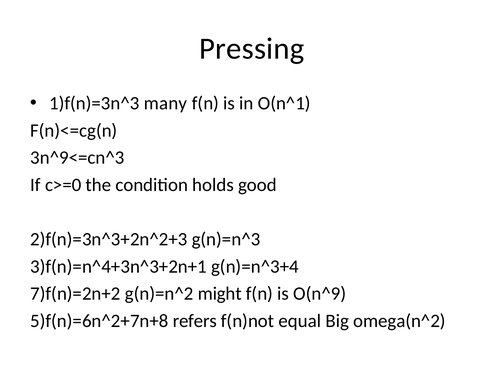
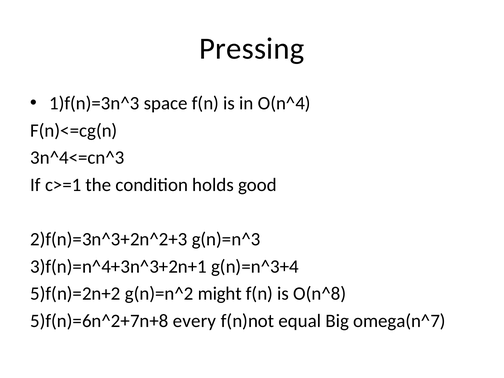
many: many -> space
O(n^1: O(n^1 -> O(n^4
3n^9<=cn^3: 3n^9<=cn^3 -> 3n^4<=cn^3
c>=0: c>=0 -> c>=1
7)f(n)=2n+2: 7)f(n)=2n+2 -> 5)f(n)=2n+2
O(n^9: O(n^9 -> O(n^8
refers: refers -> every
omega(n^2: omega(n^2 -> omega(n^7
